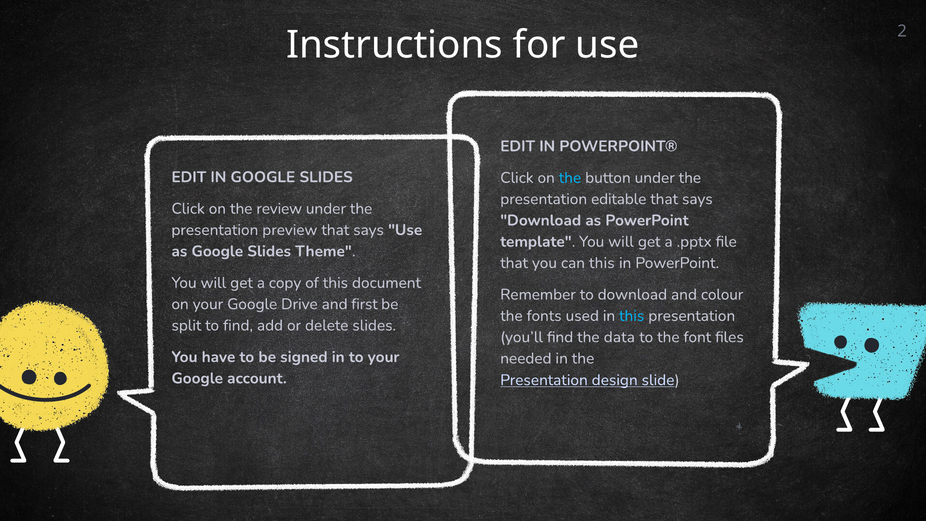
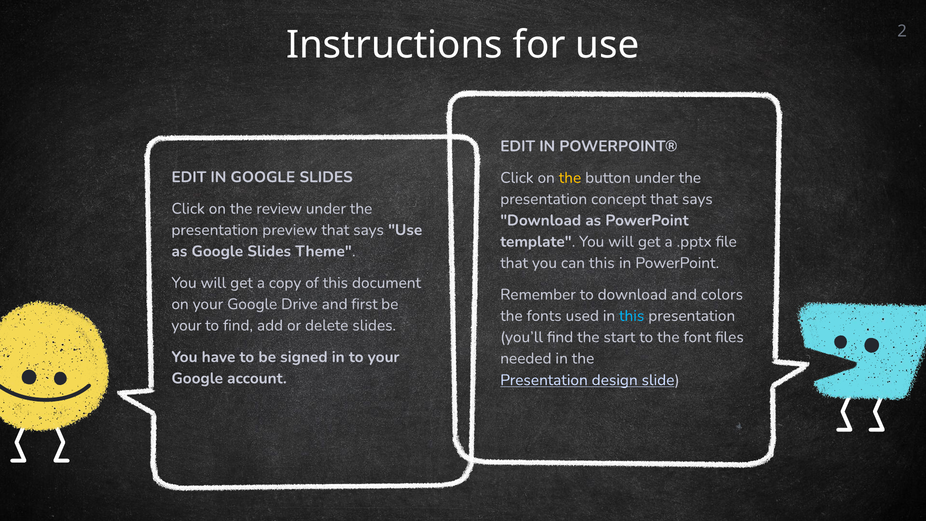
the at (570, 178) colour: light blue -> yellow
editable: editable -> concept
colour: colour -> colors
split at (186, 325): split -> your
data: data -> start
